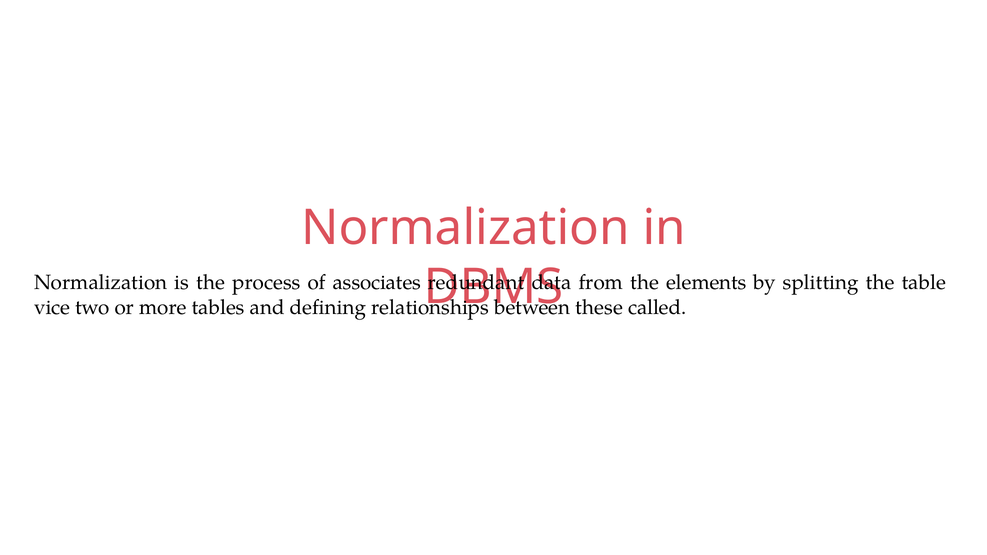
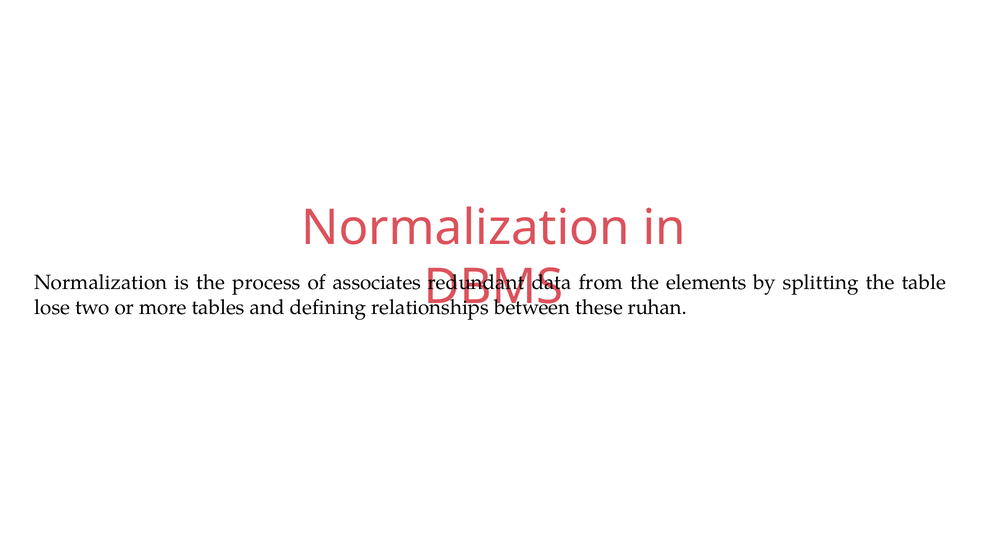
vice: vice -> lose
called: called -> ruhan
